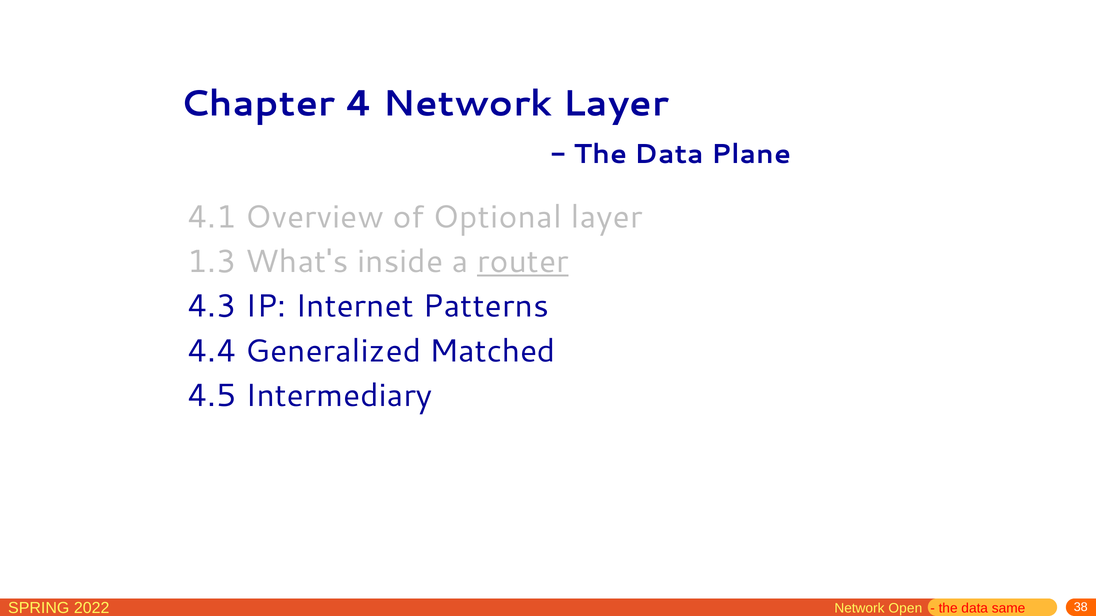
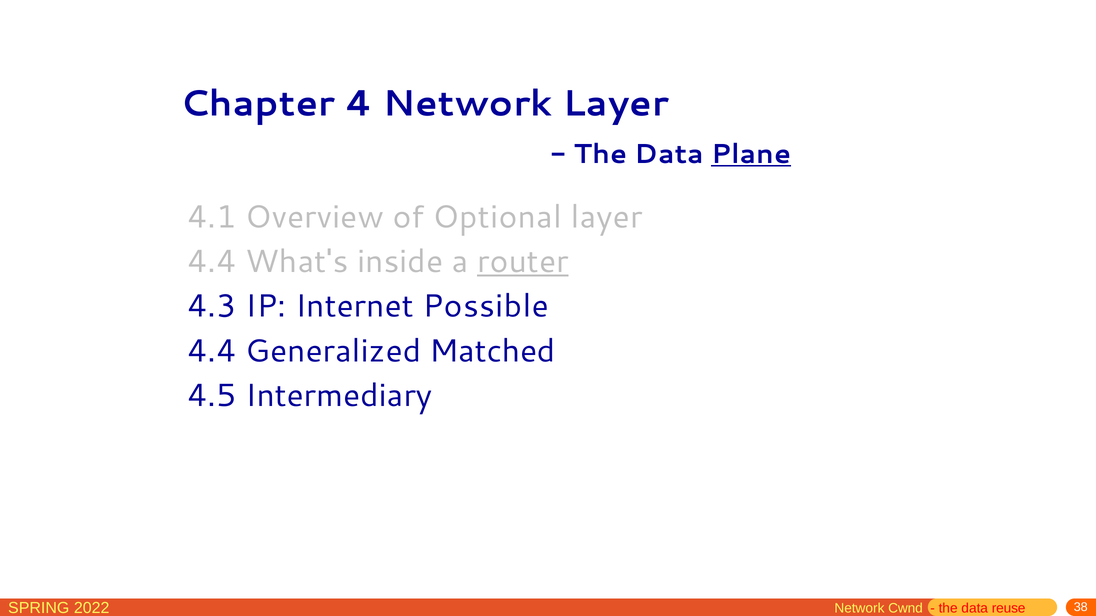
Plane underline: none -> present
1.3 at (212, 262): 1.3 -> 4.4
Patterns: Patterns -> Possible
Open: Open -> Cwnd
same: same -> reuse
